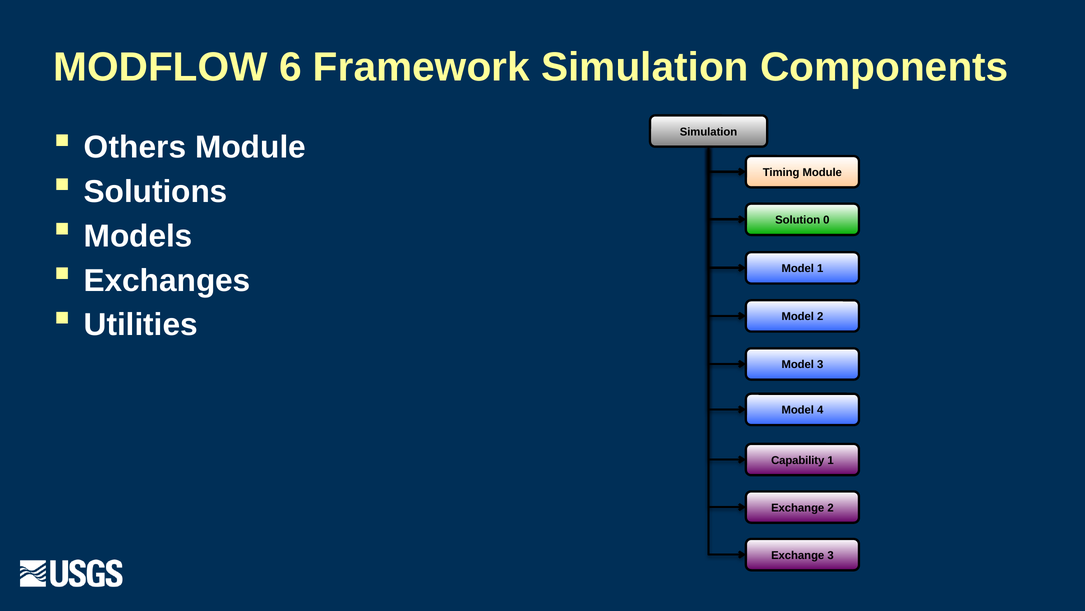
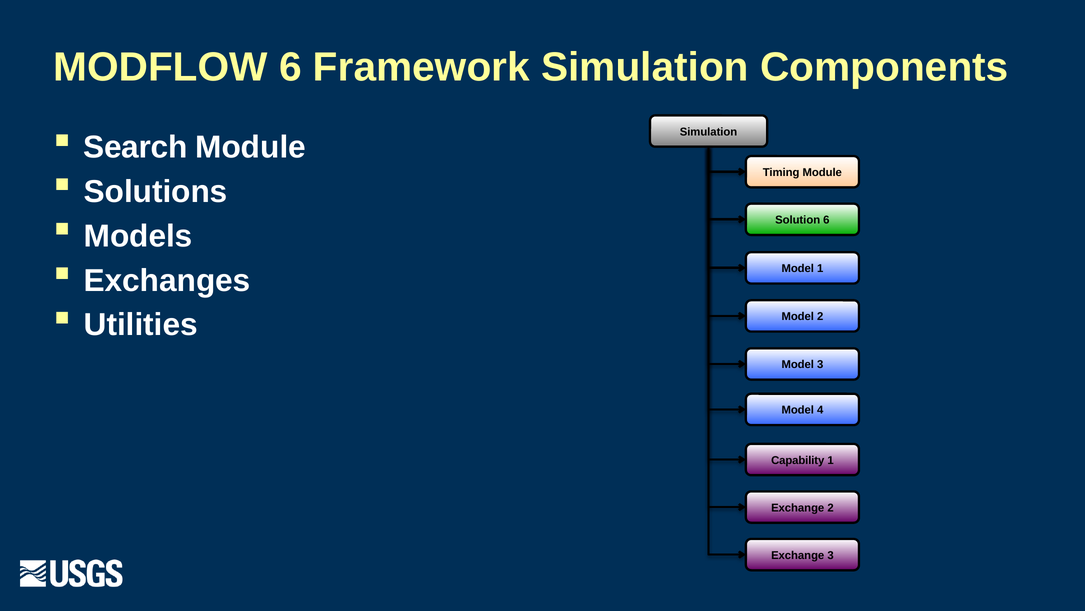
Others: Others -> Search
Solution 0: 0 -> 6
